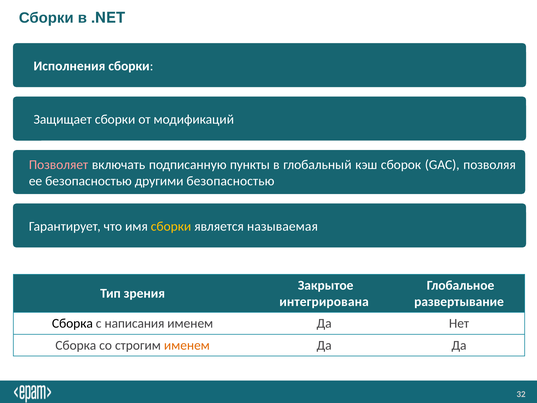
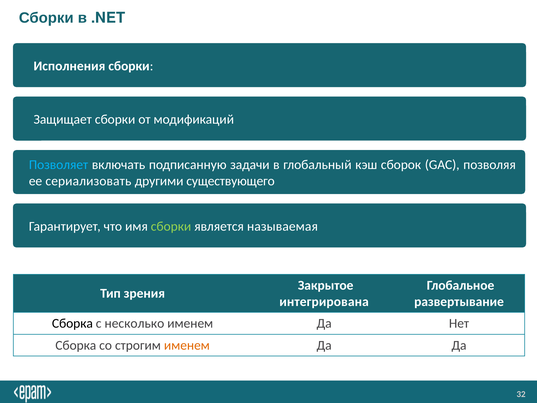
Позволяет colour: pink -> light blue
пункты: пункты -> задачи
ее безопасностью: безопасностью -> сериализовать
другими безопасностью: безопасностью -> существующего
сборки at (171, 226) colour: yellow -> light green
написания: написания -> несколько
